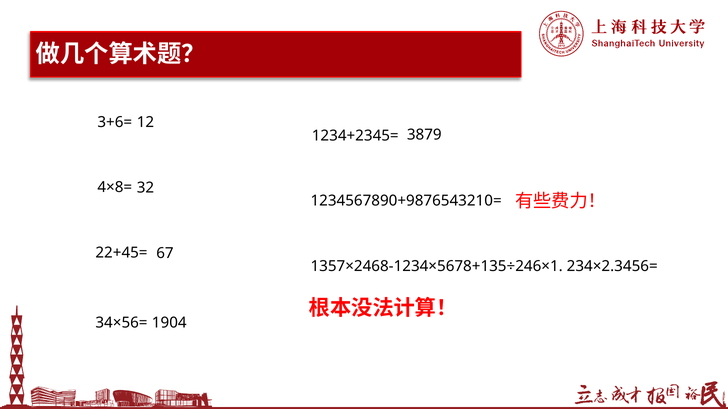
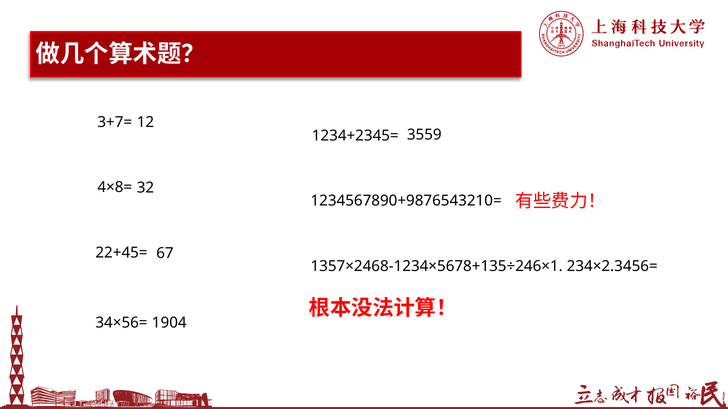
3+6=: 3+6= -> 3+7=
3879: 3879 -> 3559
